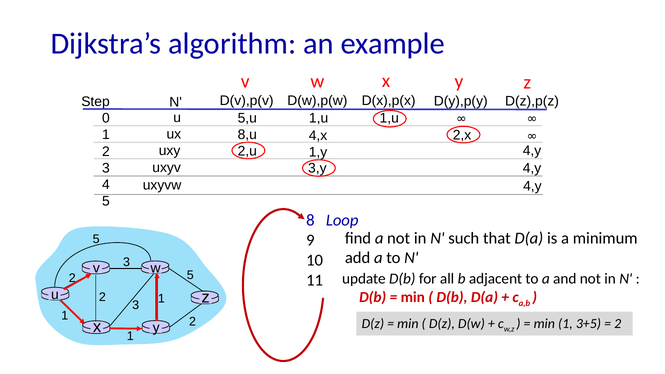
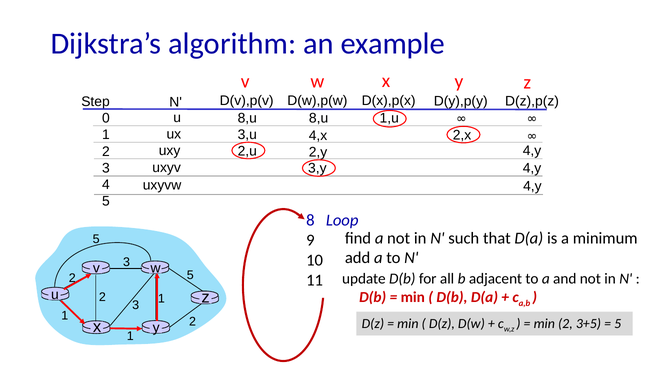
1,u at (319, 118): 1,u -> 8,u
5,u at (247, 118): 5,u -> 8,u
8,u: 8,u -> 3,u
1,y: 1,y -> 2,y
min 1: 1 -> 2
2 at (618, 324): 2 -> 5
